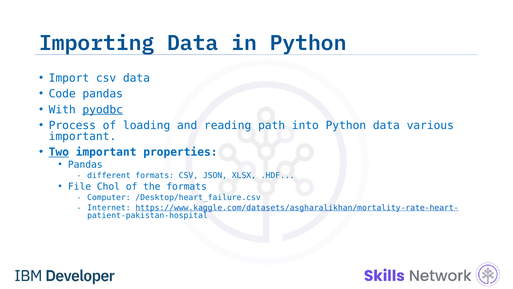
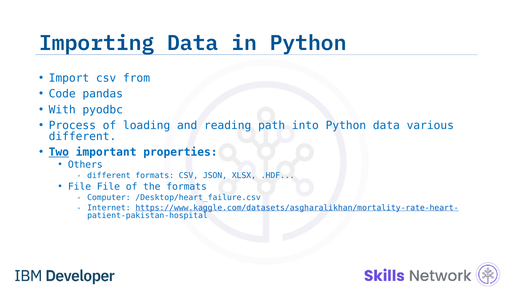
csv data: data -> from
pyodbc underline: present -> none
important at (82, 136): important -> different
Pandas at (85, 164): Pandas -> Others
File Chol: Chol -> File
